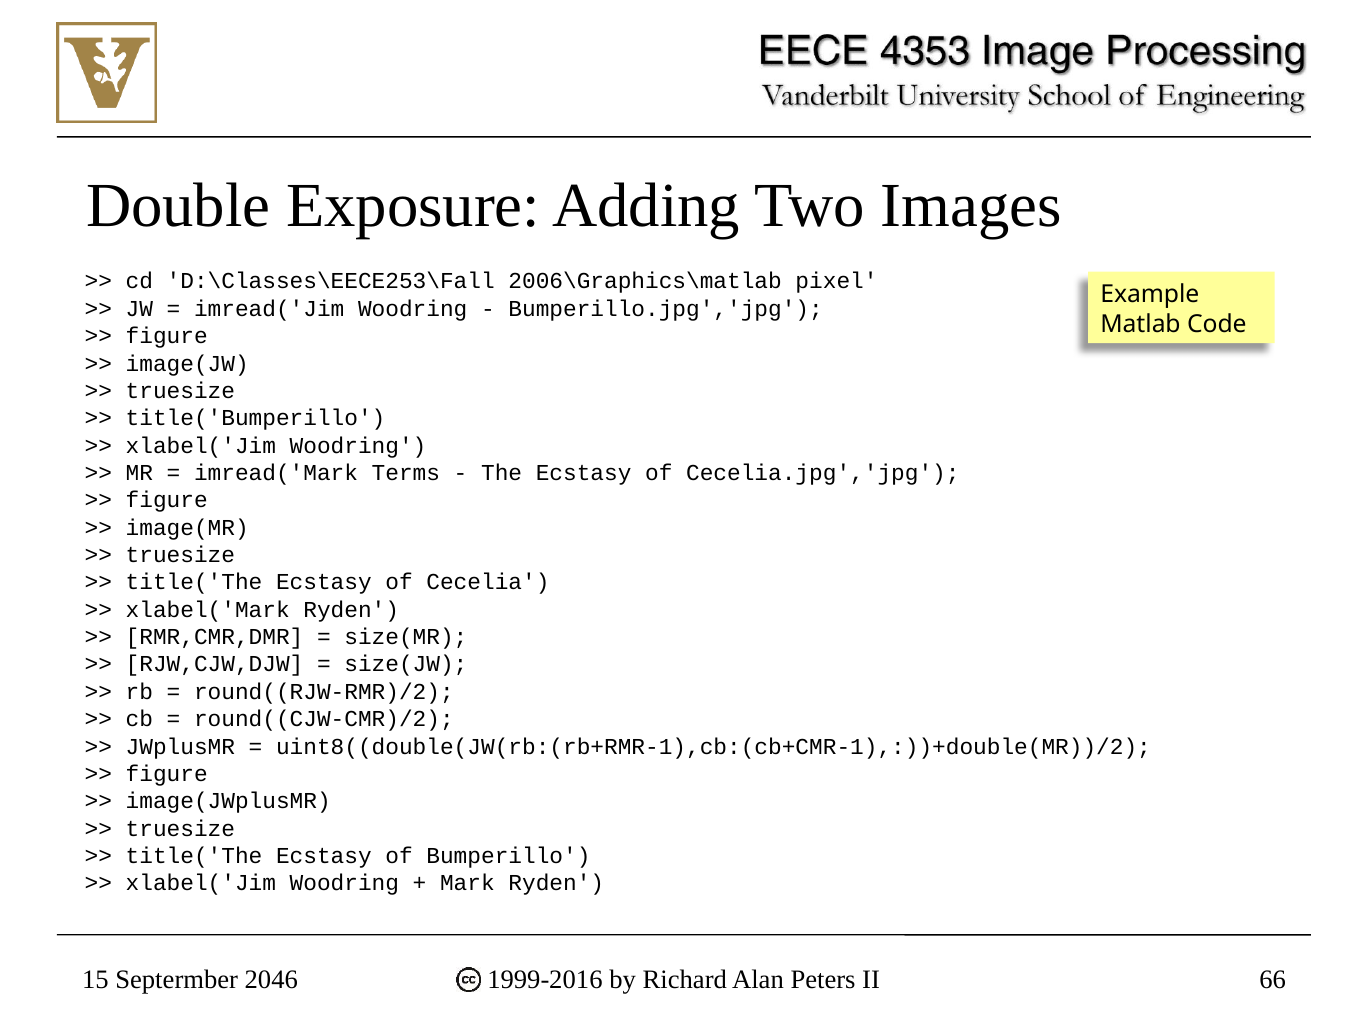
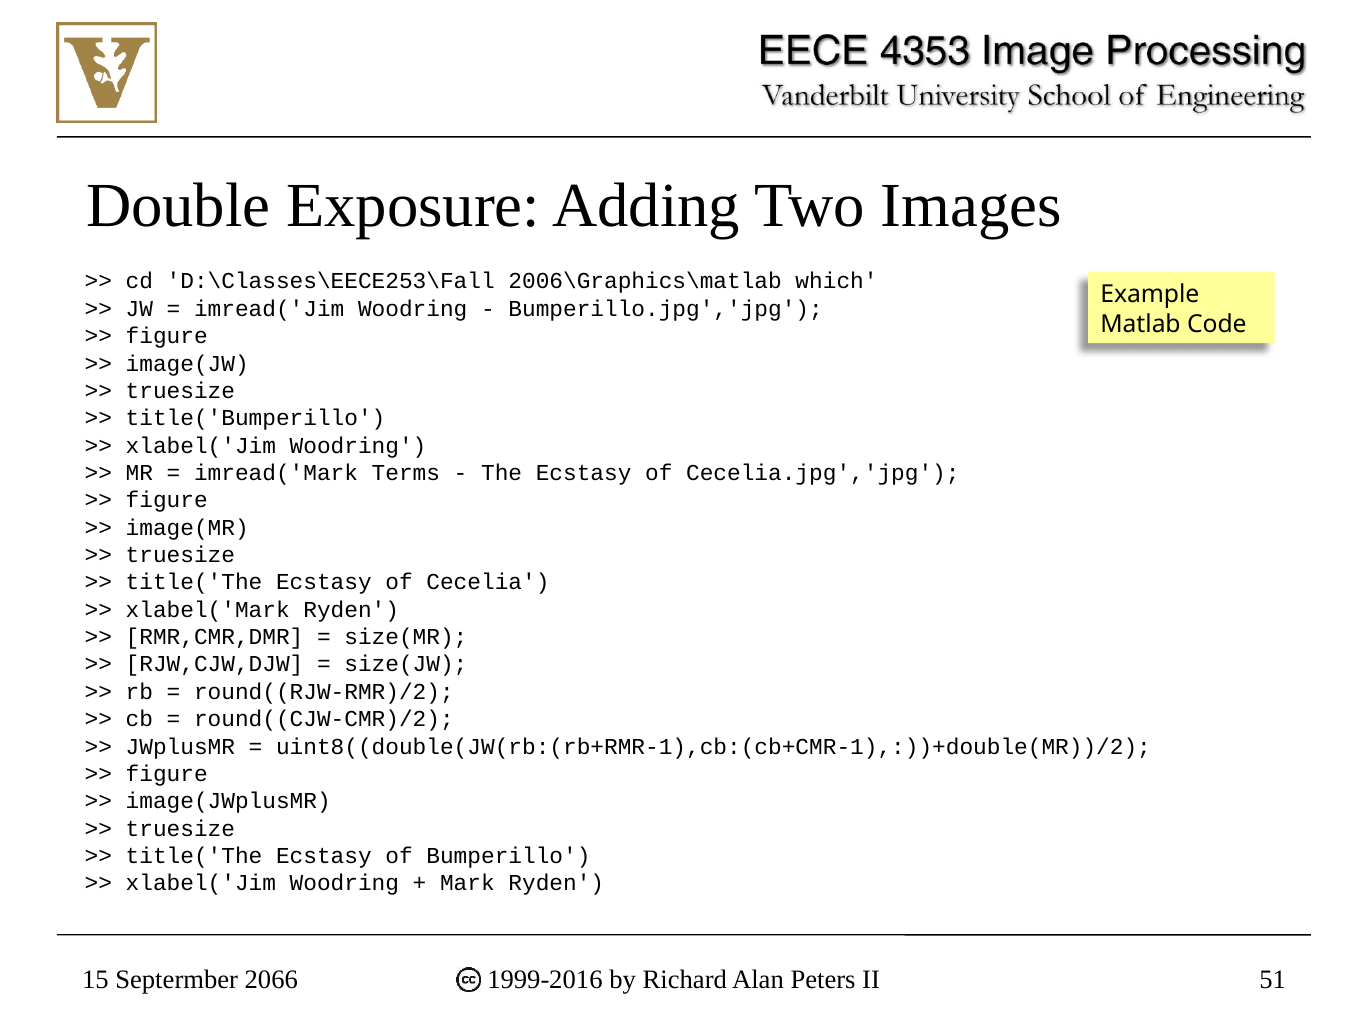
pixel: pixel -> which
2046: 2046 -> 2066
66: 66 -> 51
